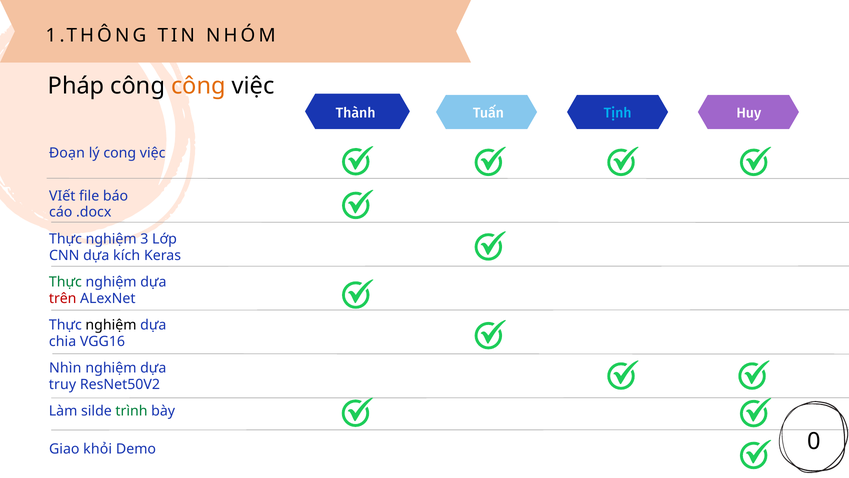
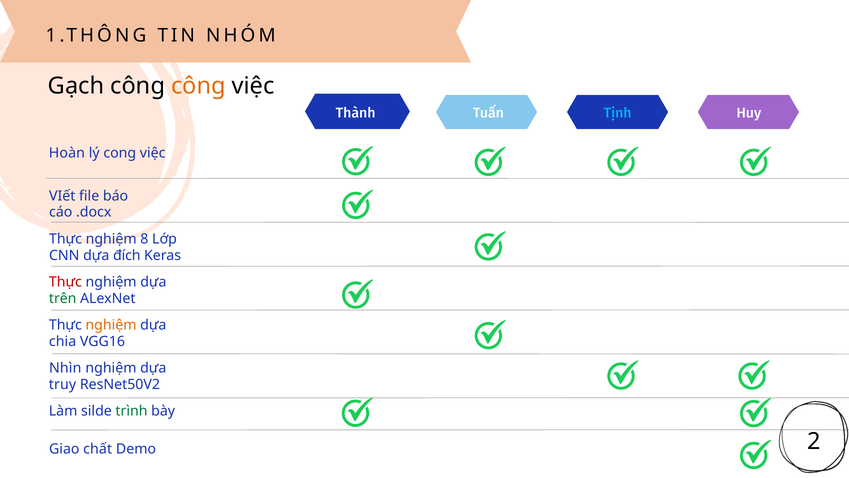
Pháp: Pháp -> Gạch
Đoạn: Đoạn -> Hoàn
3: 3 -> 8
kích: kích -> đích
Thực at (65, 282) colour: green -> red
trên colour: red -> green
nghiệm at (111, 325) colour: black -> orange
khỏi: khỏi -> chất
0: 0 -> 2
